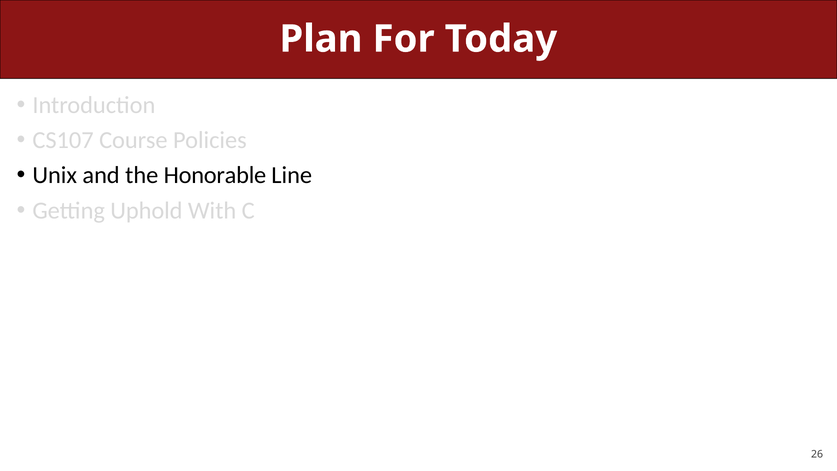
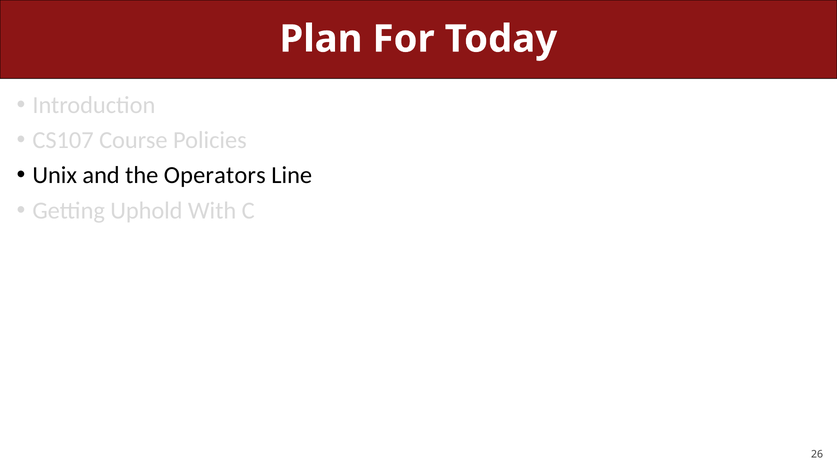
Honorable: Honorable -> Operators
